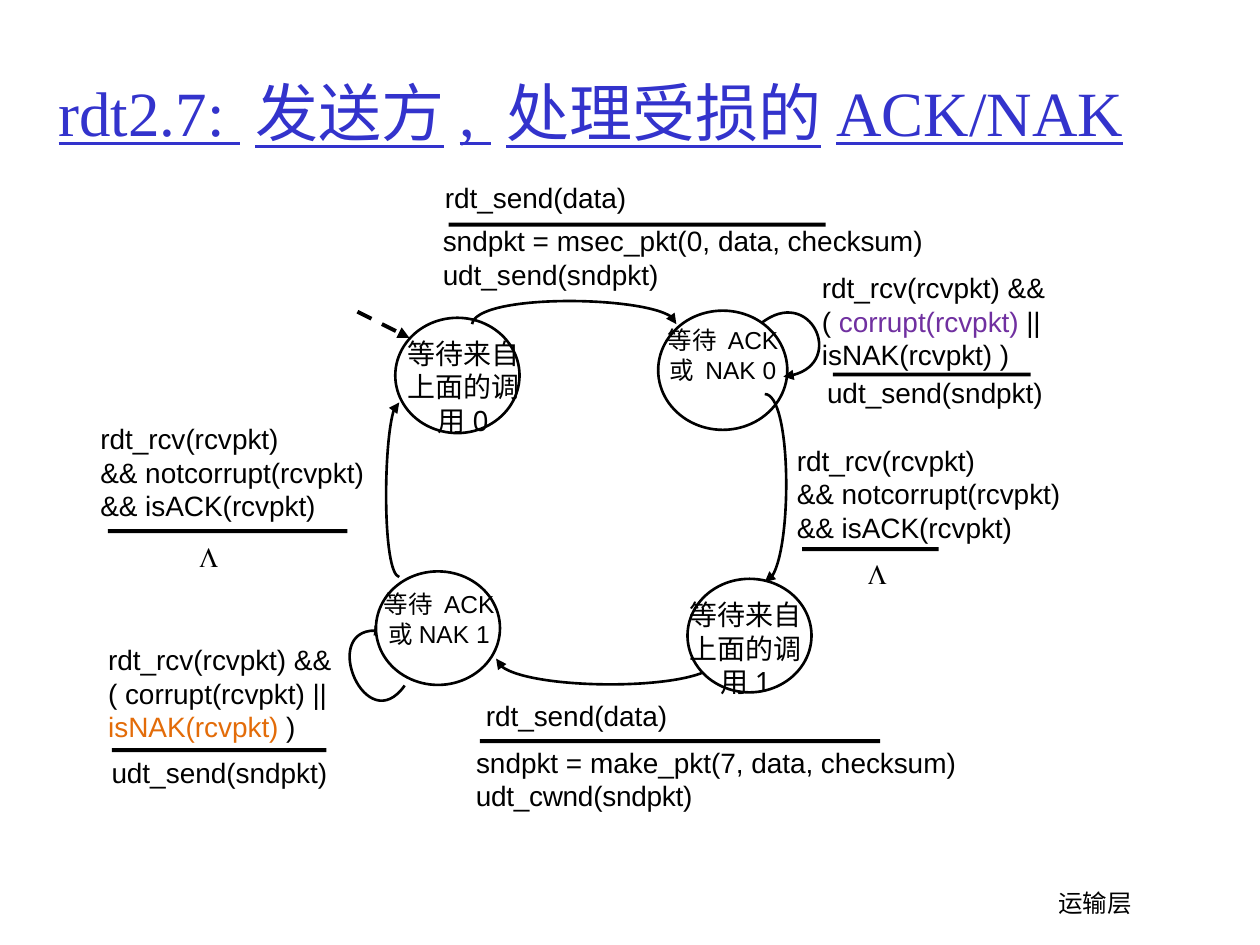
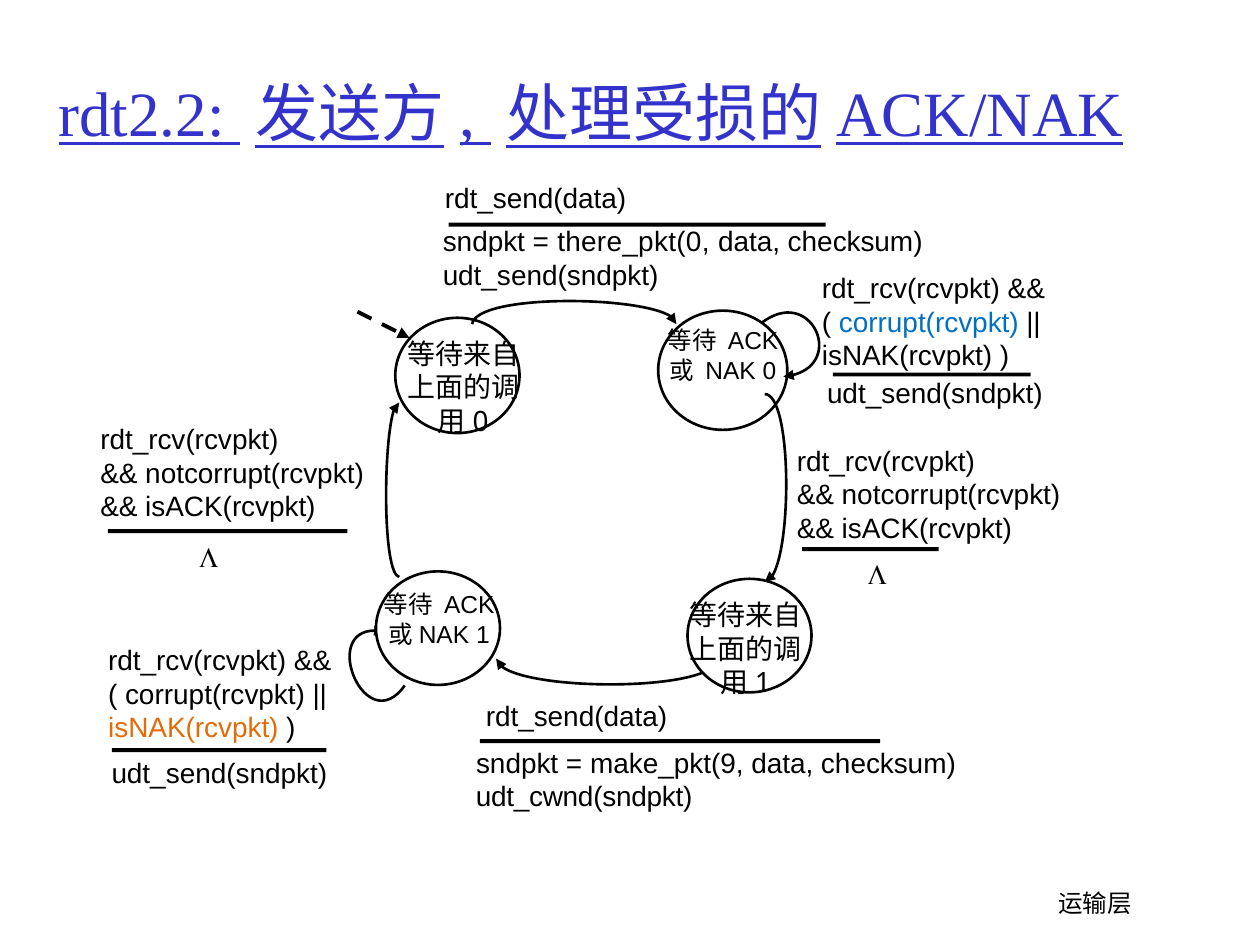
rdt2.7: rdt2.7 -> rdt2.2
msec_pkt(0: msec_pkt(0 -> there_pkt(0
corrupt(rcvpkt at (929, 323) colour: purple -> blue
make_pkt(7: make_pkt(7 -> make_pkt(9
